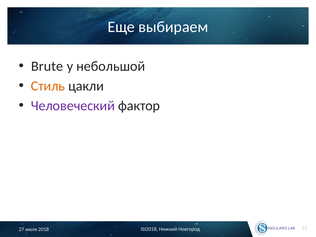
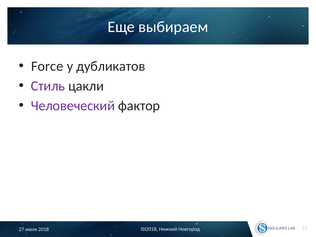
Brute: Brute -> Force
небольшой: небольшой -> дубликатов
Стиль colour: orange -> purple
